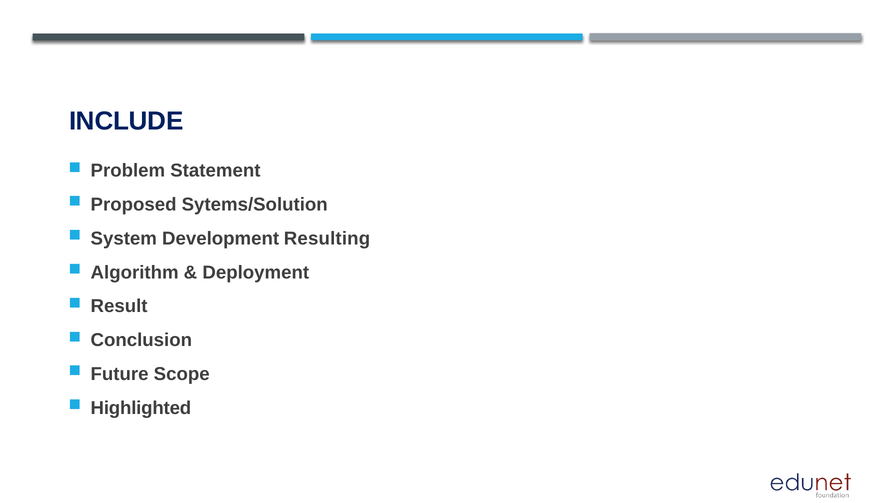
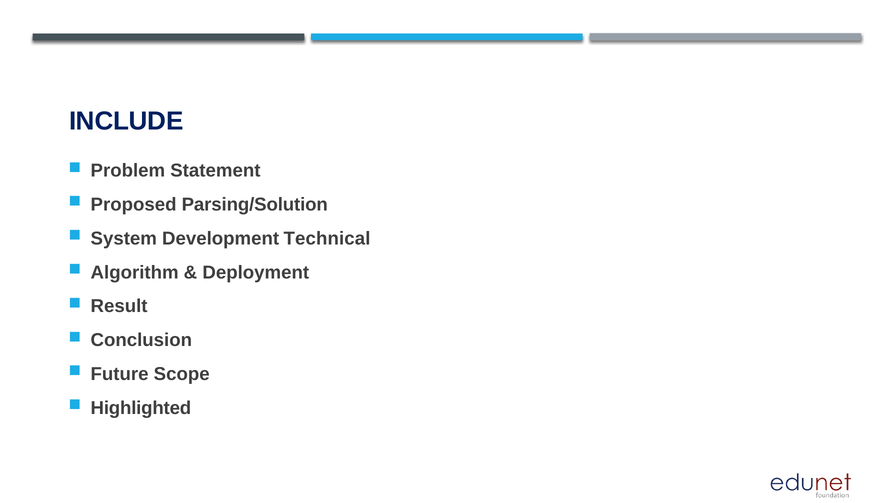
Sytems/Solution: Sytems/Solution -> Parsing/Solution
Resulting: Resulting -> Technical
